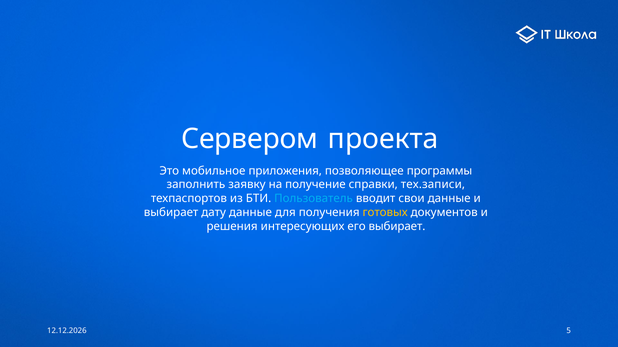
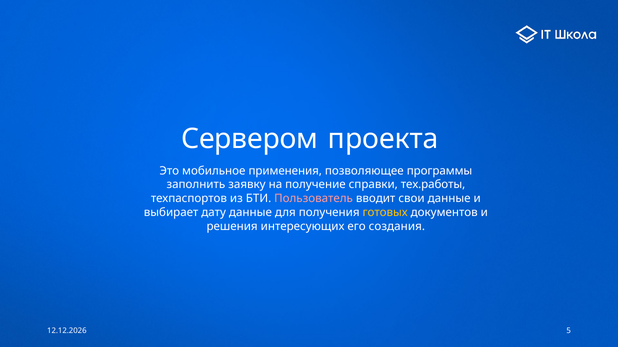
приложения: приложения -> применения
тех.записи: тех.записи -> тех.работы
Пользователь colour: light blue -> pink
его выбирает: выбирает -> создания
